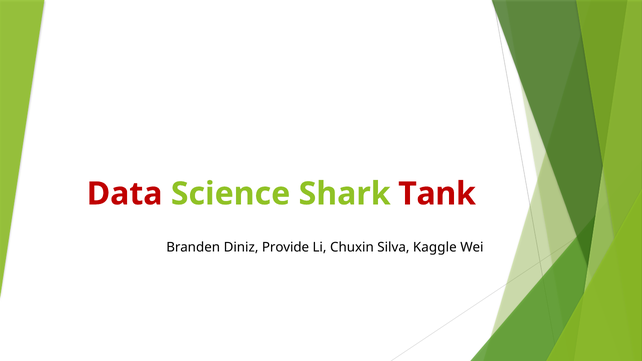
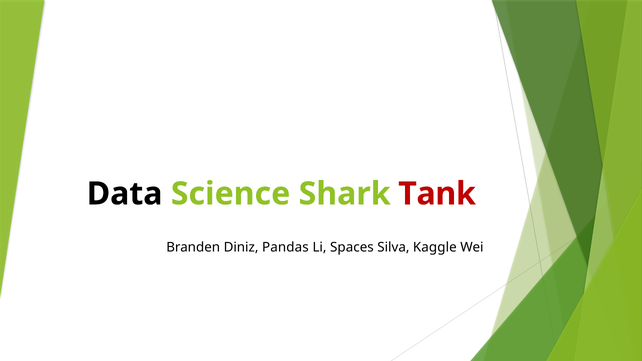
Data colour: red -> black
Provide: Provide -> Pandas
Chuxin: Chuxin -> Spaces
